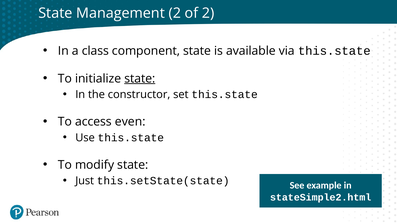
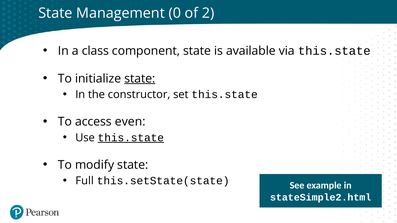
Management 2: 2 -> 0
this.state at (131, 138) underline: none -> present
Just: Just -> Full
